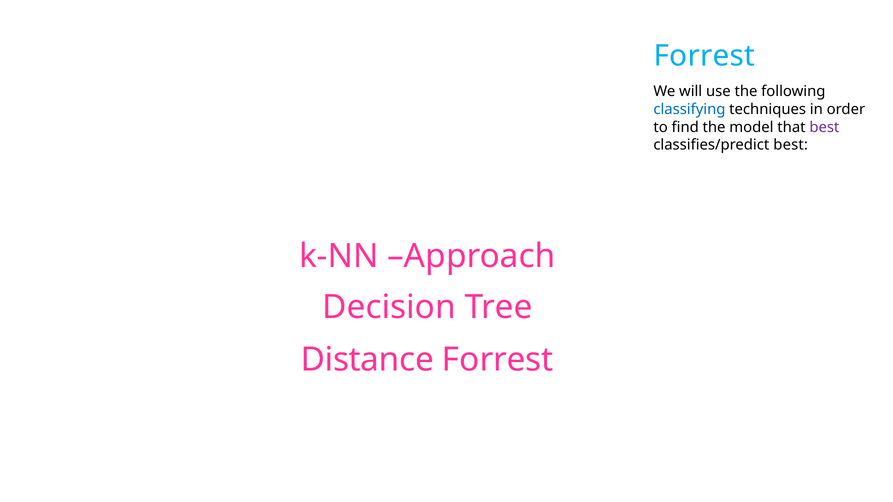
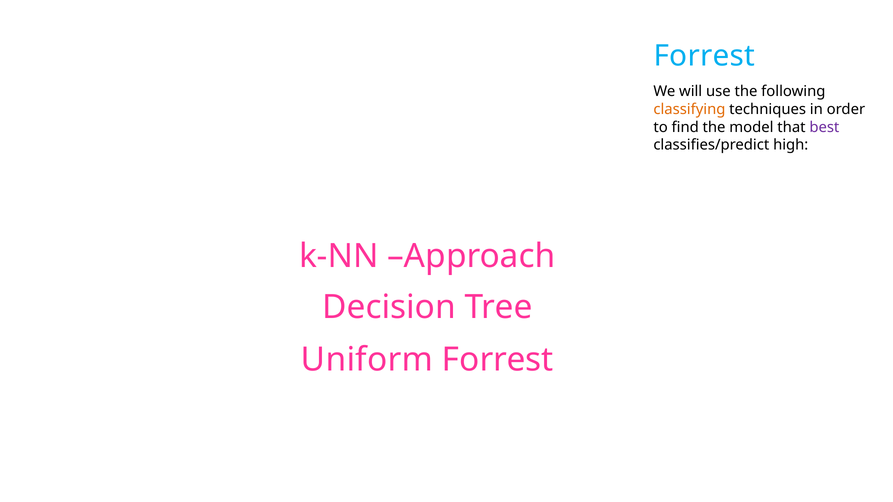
classifying colour: blue -> orange
classifies/predict best: best -> high
Distance: Distance -> Uniform
